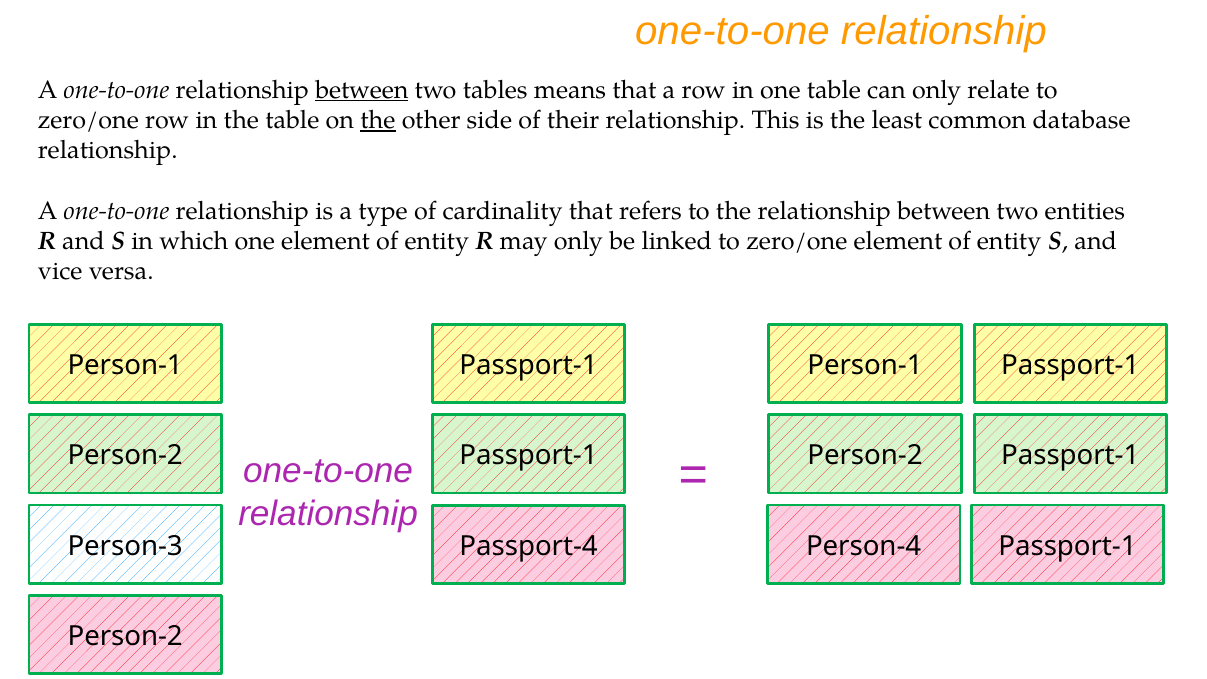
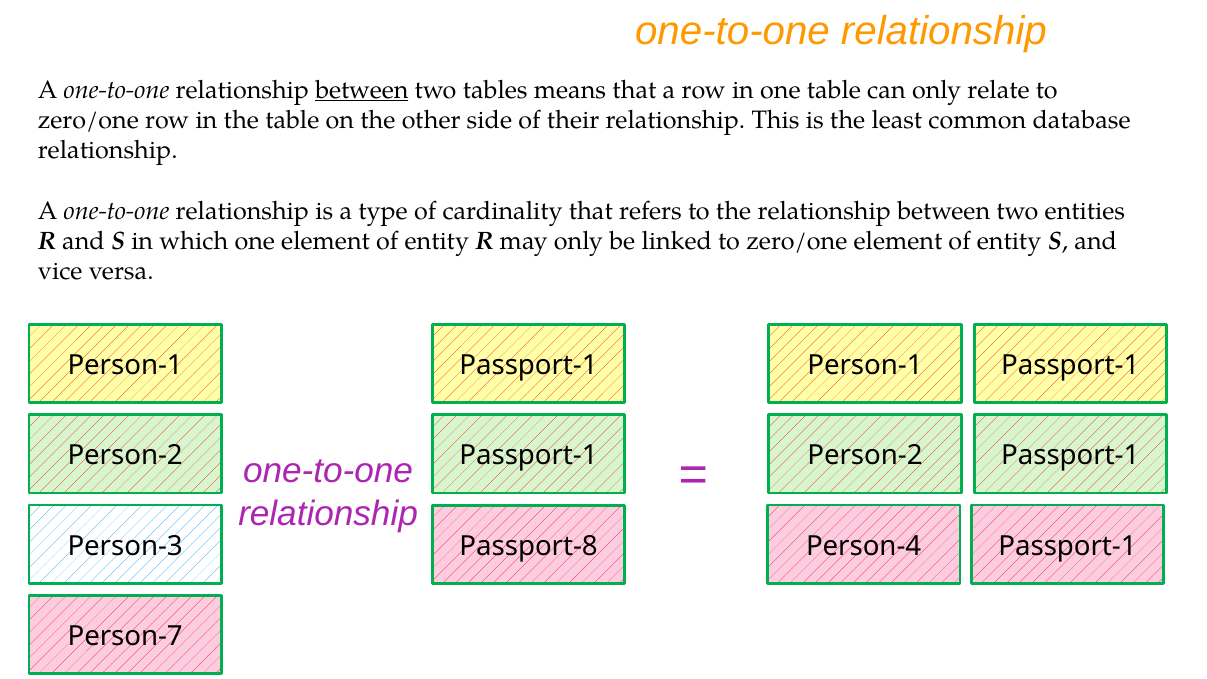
the at (378, 120) underline: present -> none
Passport-4: Passport-4 -> Passport-8
Person-2 at (125, 636): Person-2 -> Person-7
